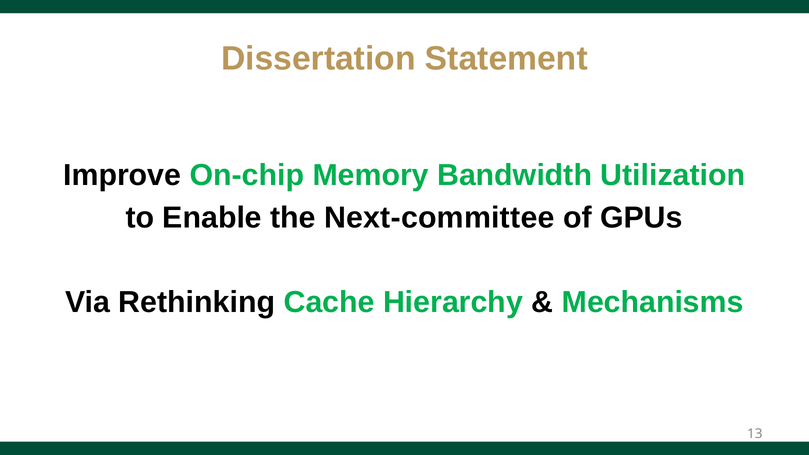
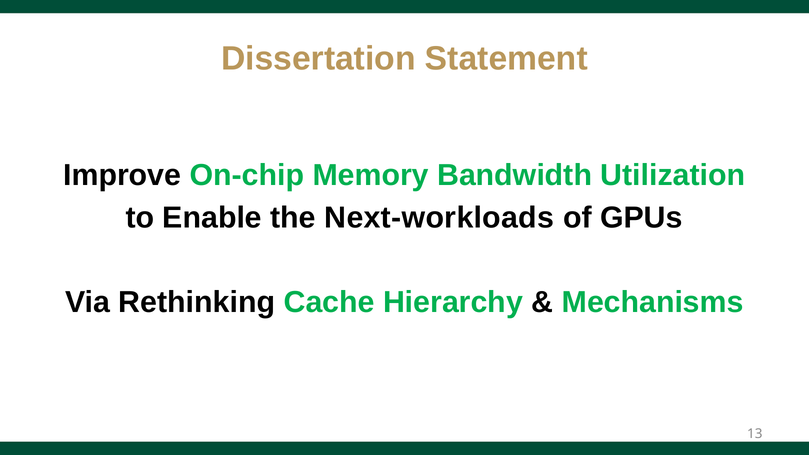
Next-committee: Next-committee -> Next-workloads
